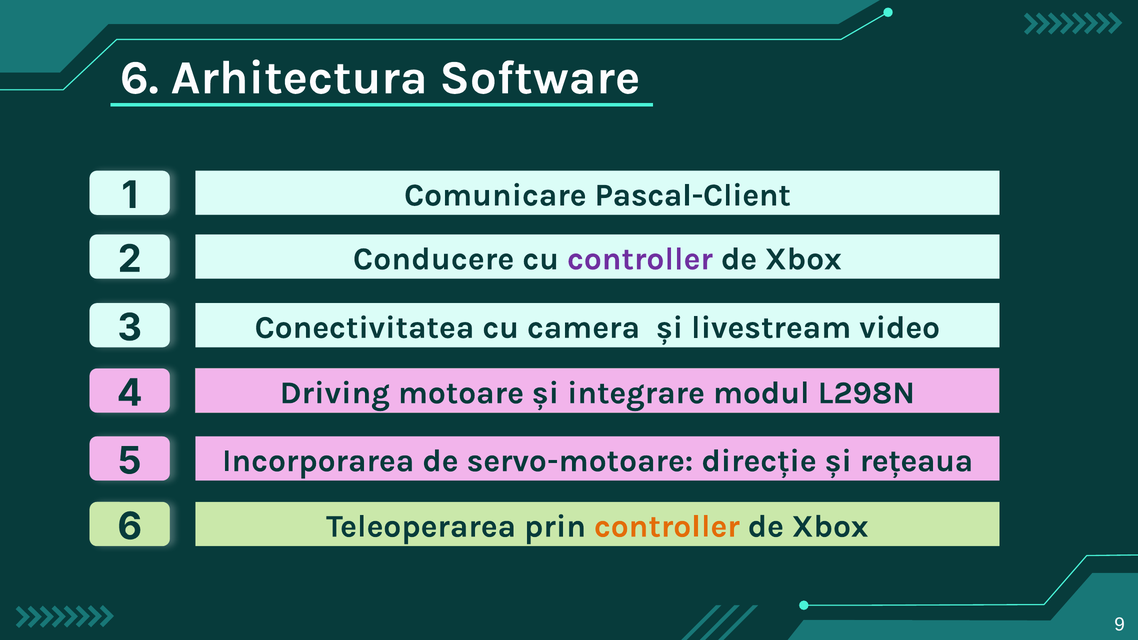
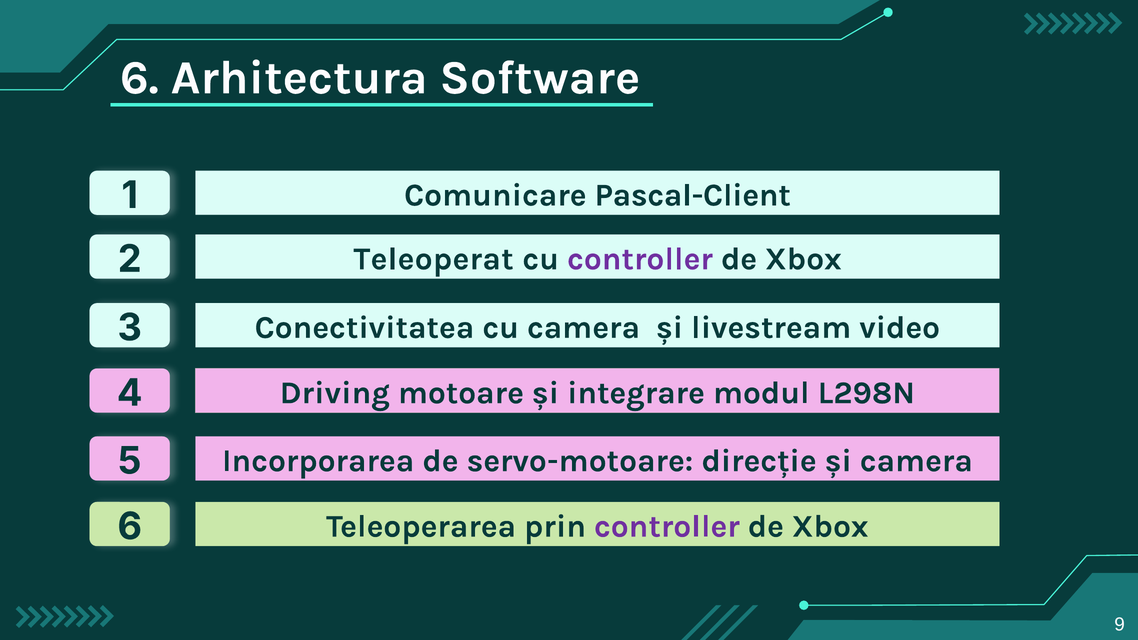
Conducere: Conducere -> Teleoperat
și rețeaua: rețeaua -> camera
controller at (667, 526) colour: orange -> purple
